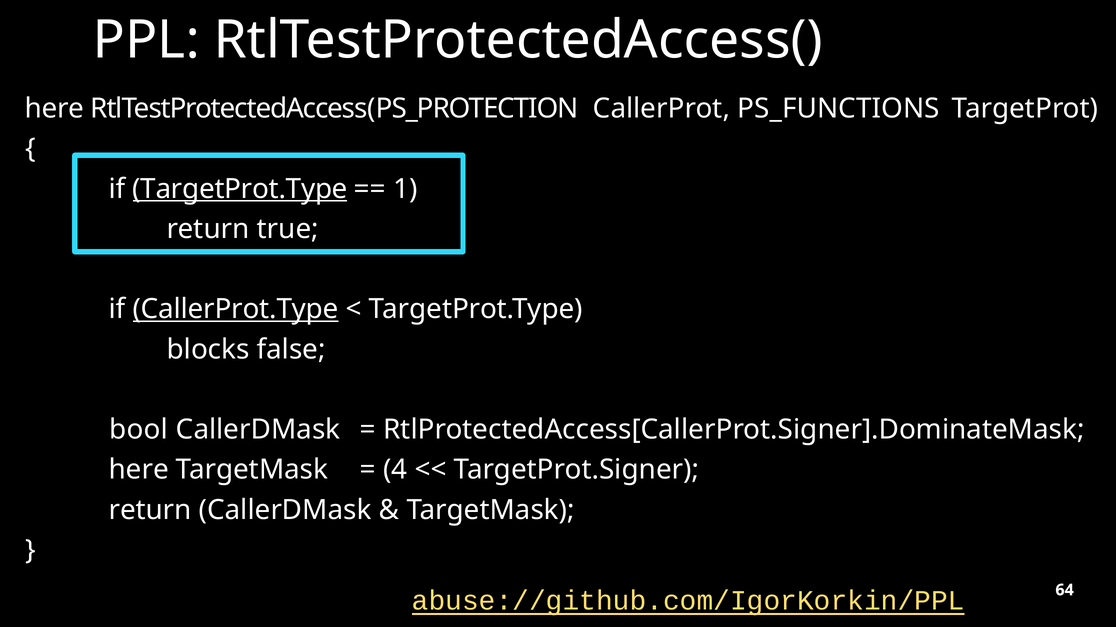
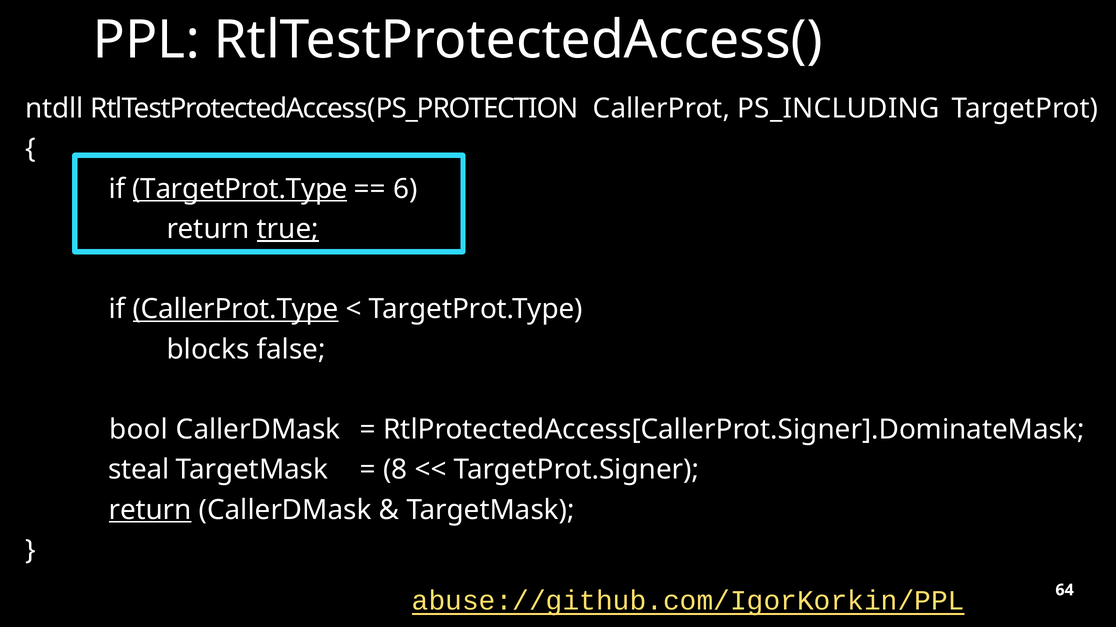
here at (54, 109): here -> ntdll
PS_FUNCTIONS: PS_FUNCTIONS -> PS_INCLUDING
1: 1 -> 6
true underline: none -> present
here at (139, 470): here -> steal
4: 4 -> 8
return at (150, 510) underline: none -> present
